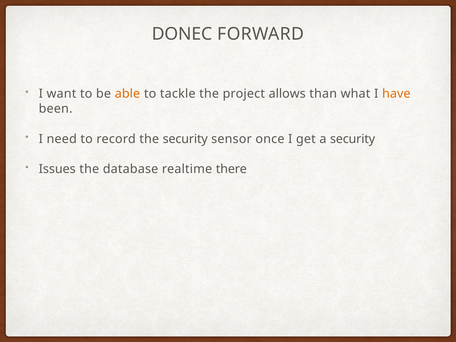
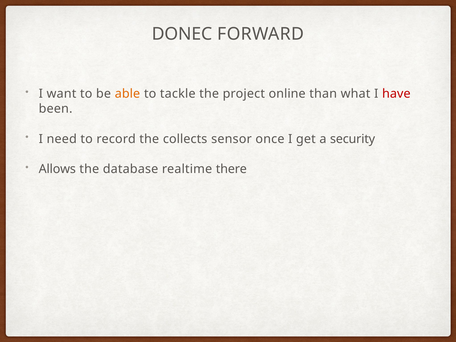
allows: allows -> online
have colour: orange -> red
the security: security -> collects
Issues: Issues -> Allows
